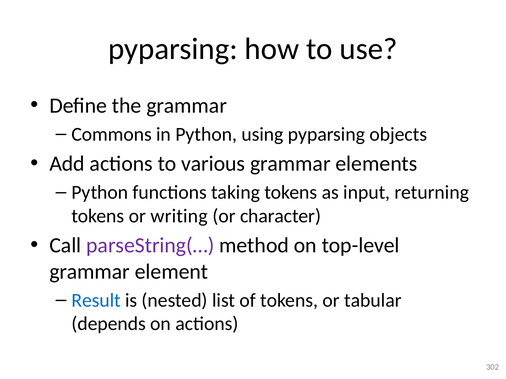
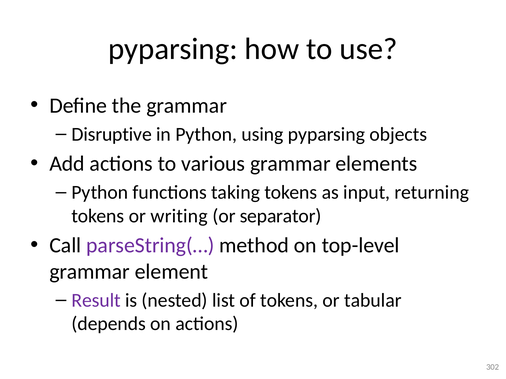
Commons: Commons -> Disruptive
character: character -> separator
Result colour: blue -> purple
